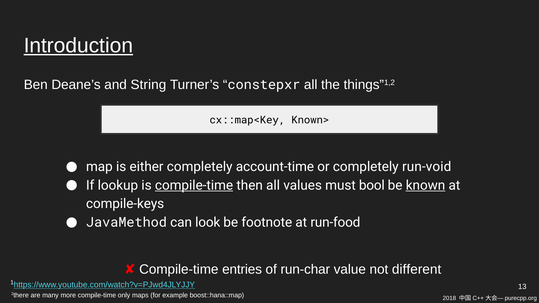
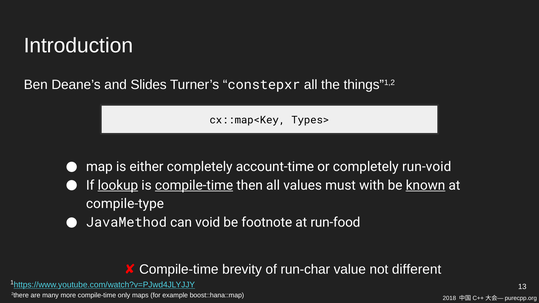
Introduction underline: present -> none
String: String -> Slides
Known>: Known> -> Types>
lookup underline: none -> present
bool: bool -> with
compile-keys: compile-keys -> compile-type
look: look -> void
entries: entries -> brevity
